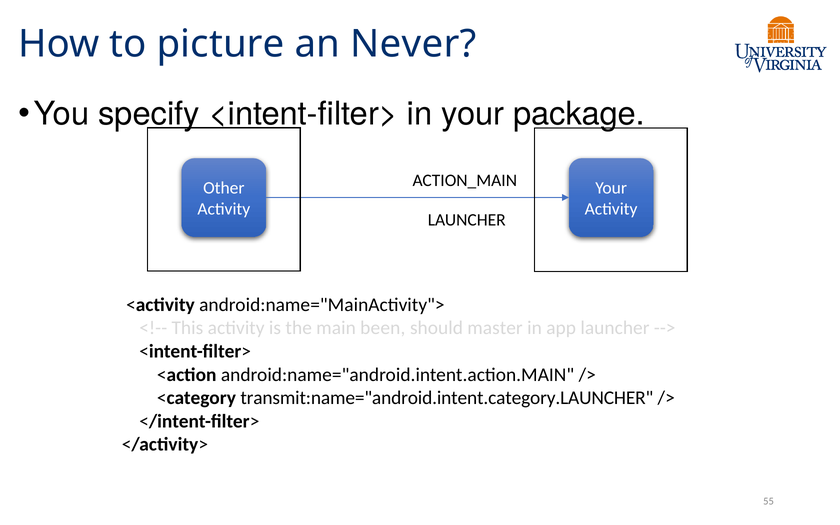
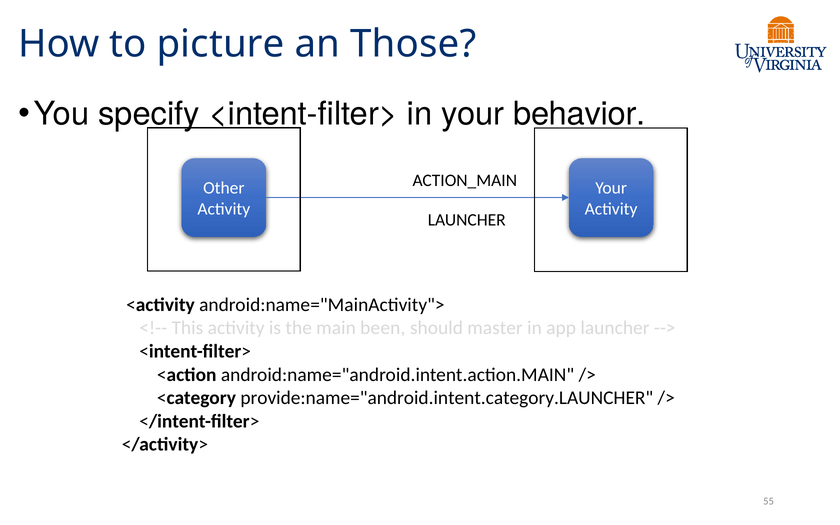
Never: Never -> Those
package: package -> behavior
transmit:name="android.intent.category.LAUNCHER: transmit:name="android.intent.category.LAUNCHER -> provide:name="android.intent.category.LAUNCHER
